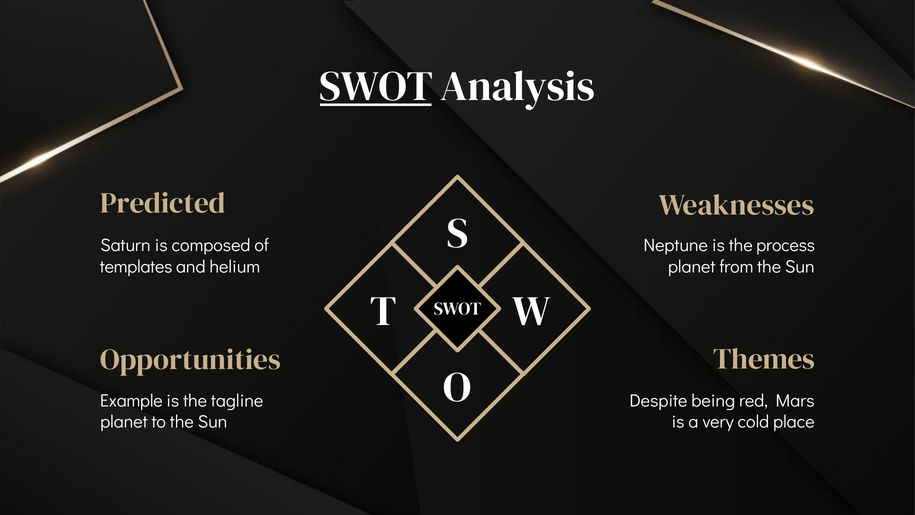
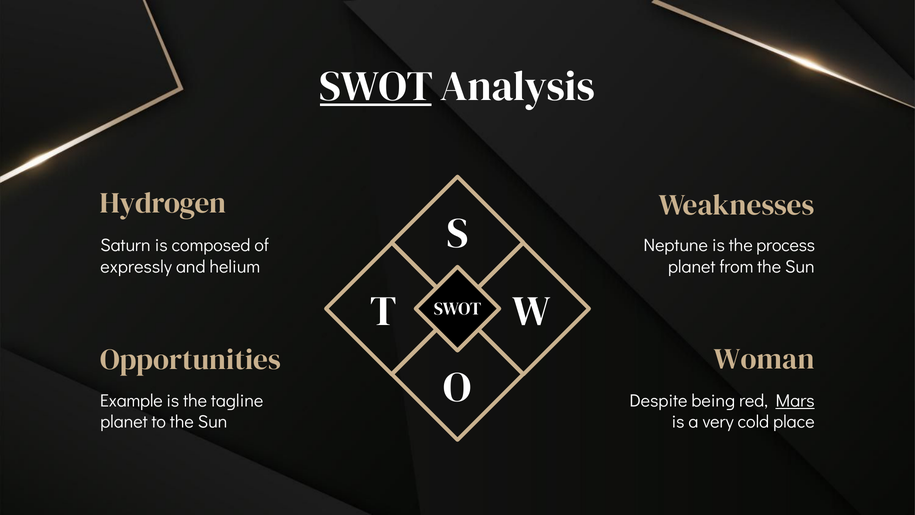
Predicted: Predicted -> Hydrogen
templates: templates -> expressly
Themes: Themes -> Woman
Mars underline: none -> present
